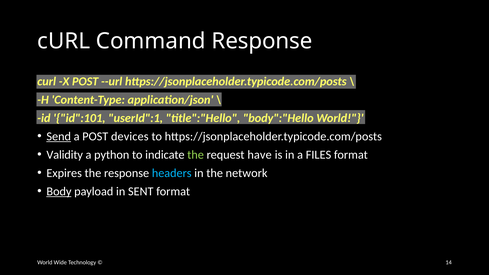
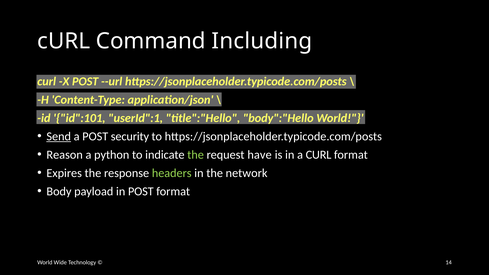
Command Response: Response -> Including
devices: devices -> security
Validity: Validity -> Reason
a FILES: FILES -> CURL
headers colour: light blue -> light green
Body underline: present -> none
in SENT: SENT -> POST
